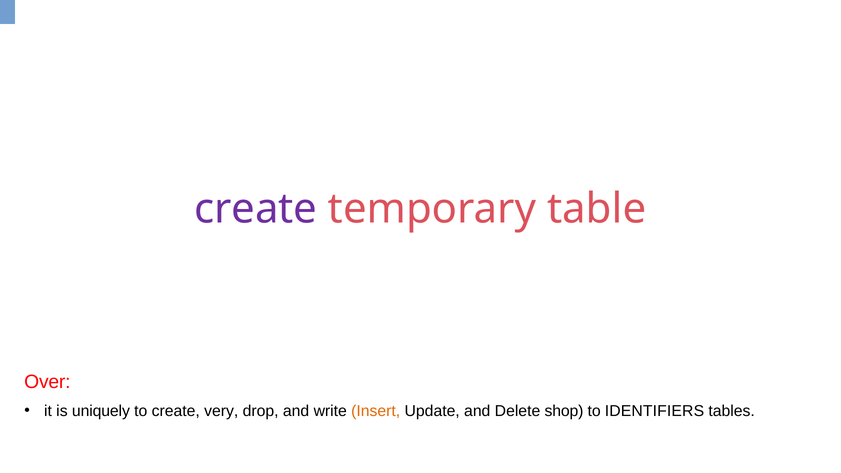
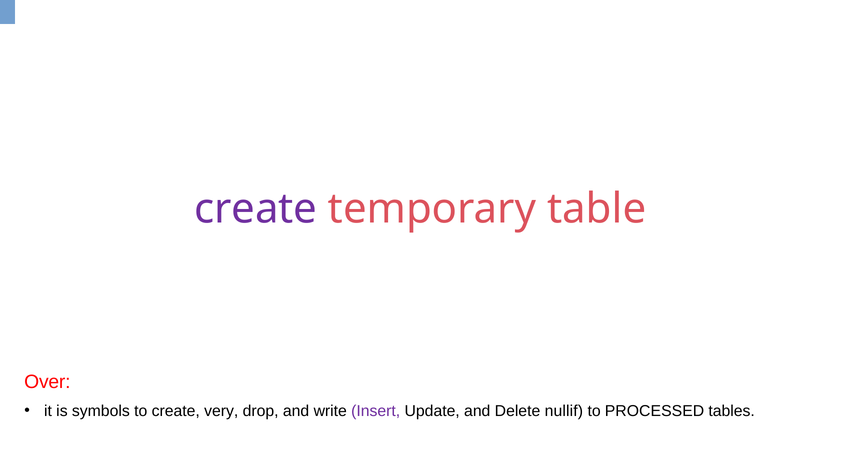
uniquely: uniquely -> symbols
Insert colour: orange -> purple
shop: shop -> nullif
IDENTIFIERS: IDENTIFIERS -> PROCESSED
